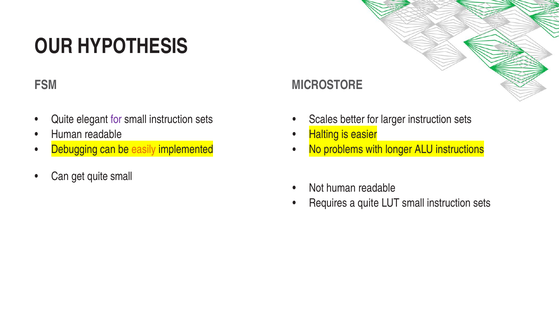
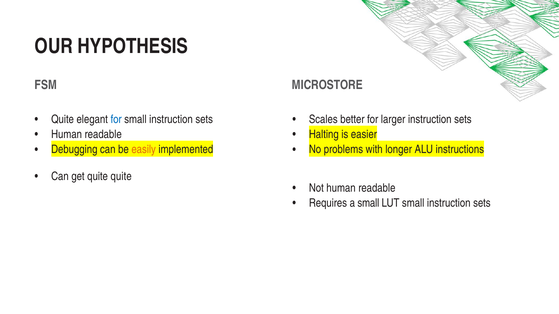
for at (116, 119) colour: purple -> blue
quite small: small -> quite
a quite: quite -> small
